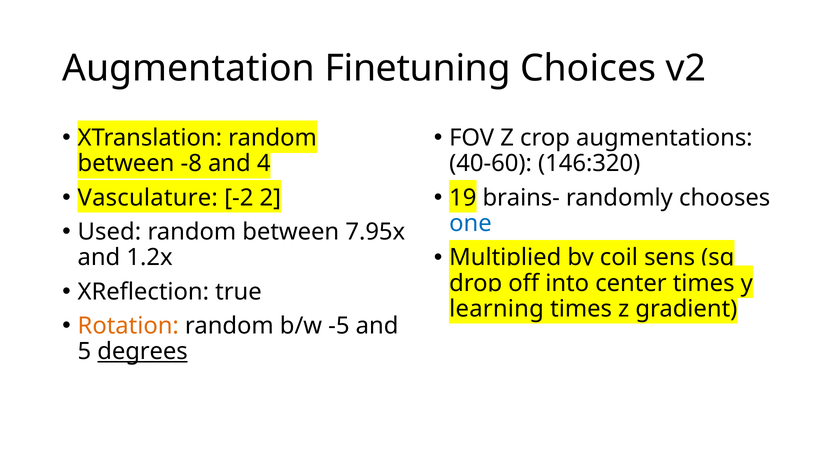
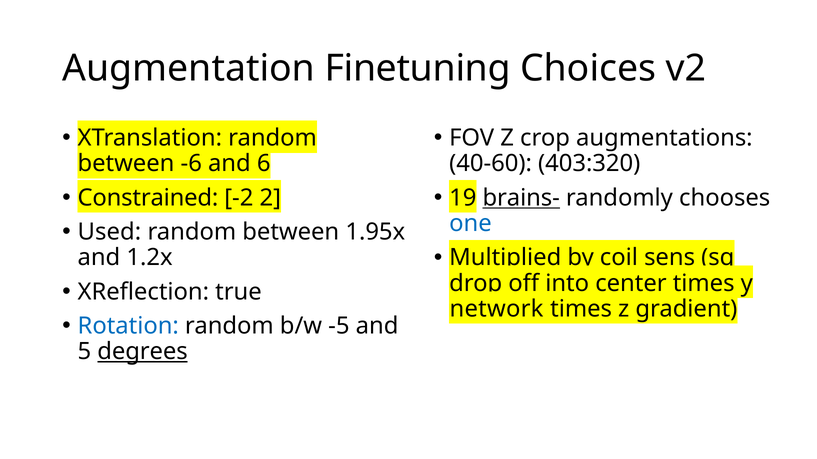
-8: -8 -> -6
4: 4 -> 6
146:320: 146:320 -> 403:320
Vasculature: Vasculature -> Constrained
brains- underline: none -> present
7.95x: 7.95x -> 1.95x
learning: learning -> network
Rotation colour: orange -> blue
